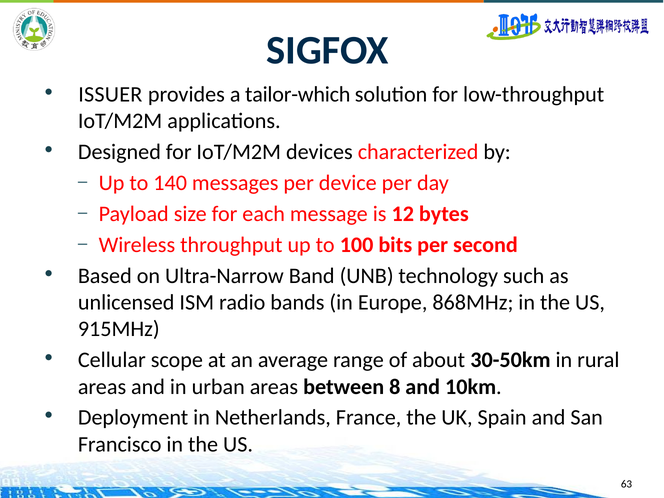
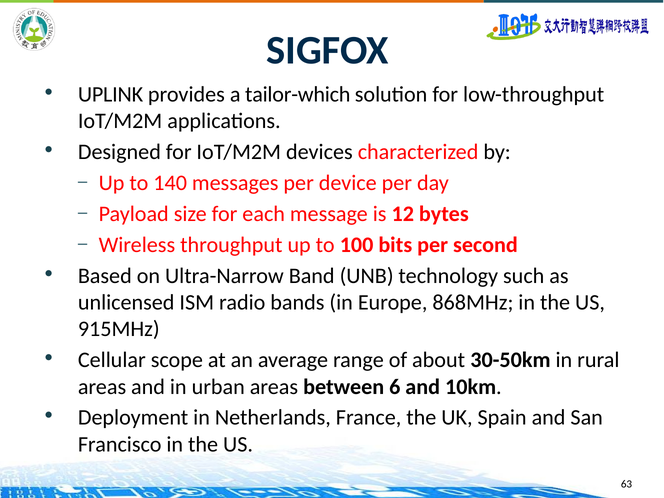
ISSUER: ISSUER -> UPLINK
8: 8 -> 6
